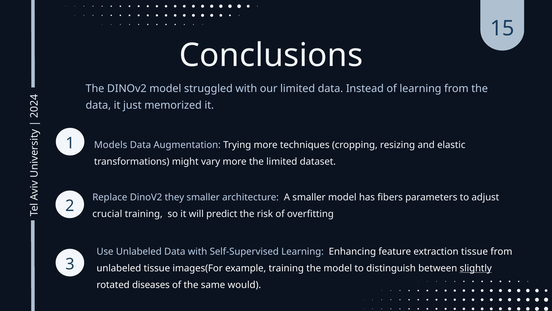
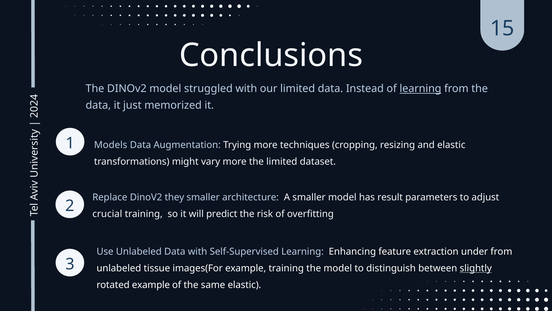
learning at (420, 88) underline: none -> present
fibers: fibers -> result
extraction tissue: tissue -> under
rotated diseases: diseases -> example
same would: would -> elastic
